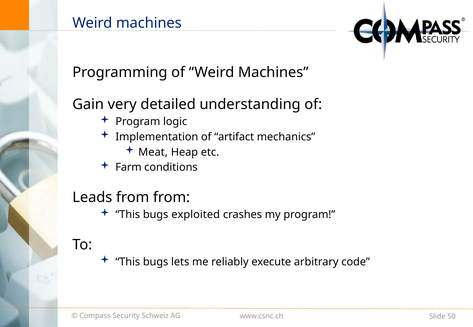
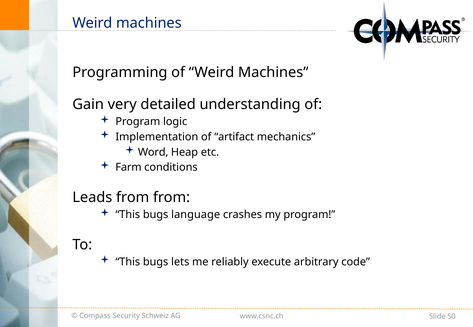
Meat: Meat -> Word
exploited: exploited -> language
